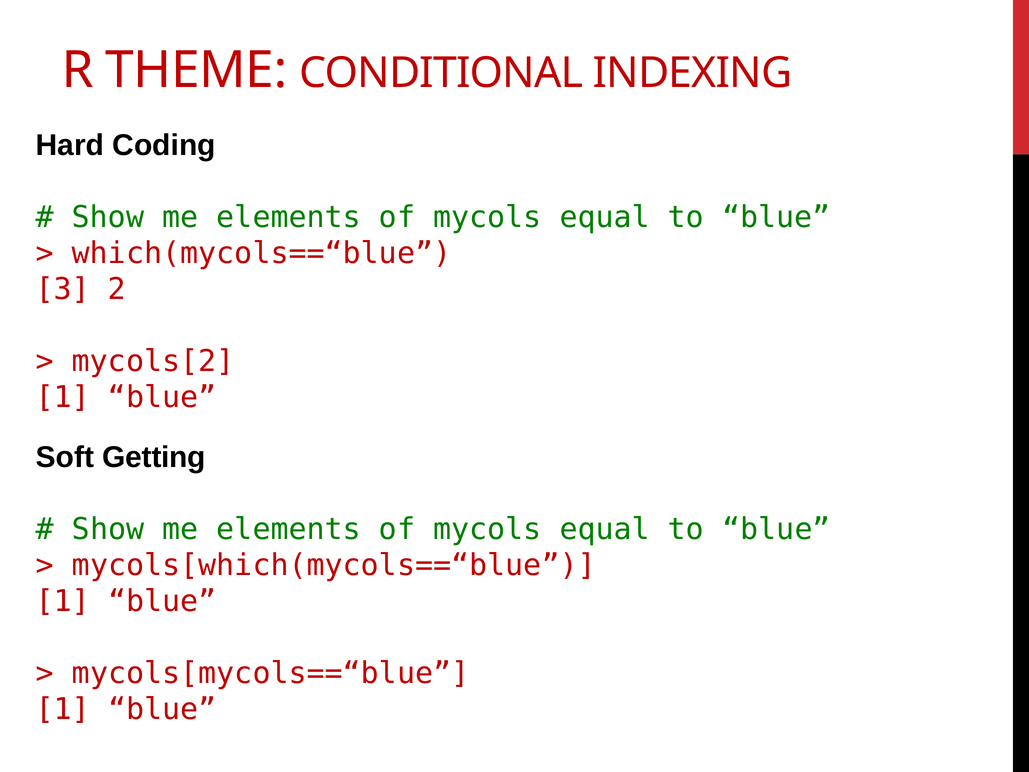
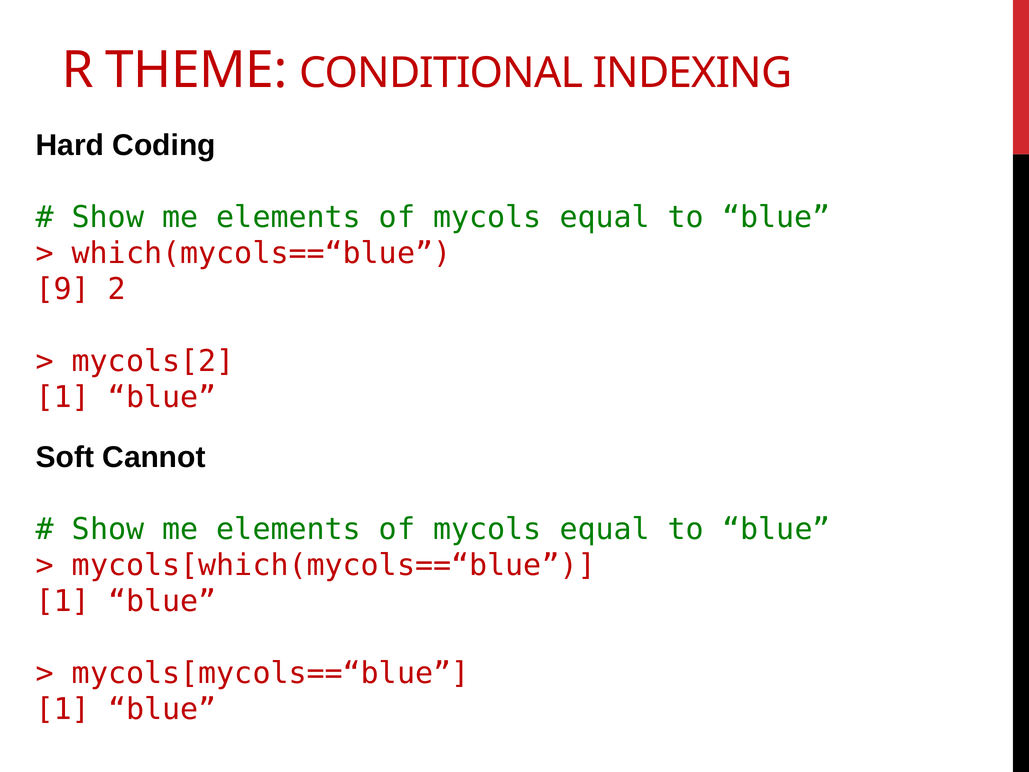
3: 3 -> 9
Getting: Getting -> Cannot
